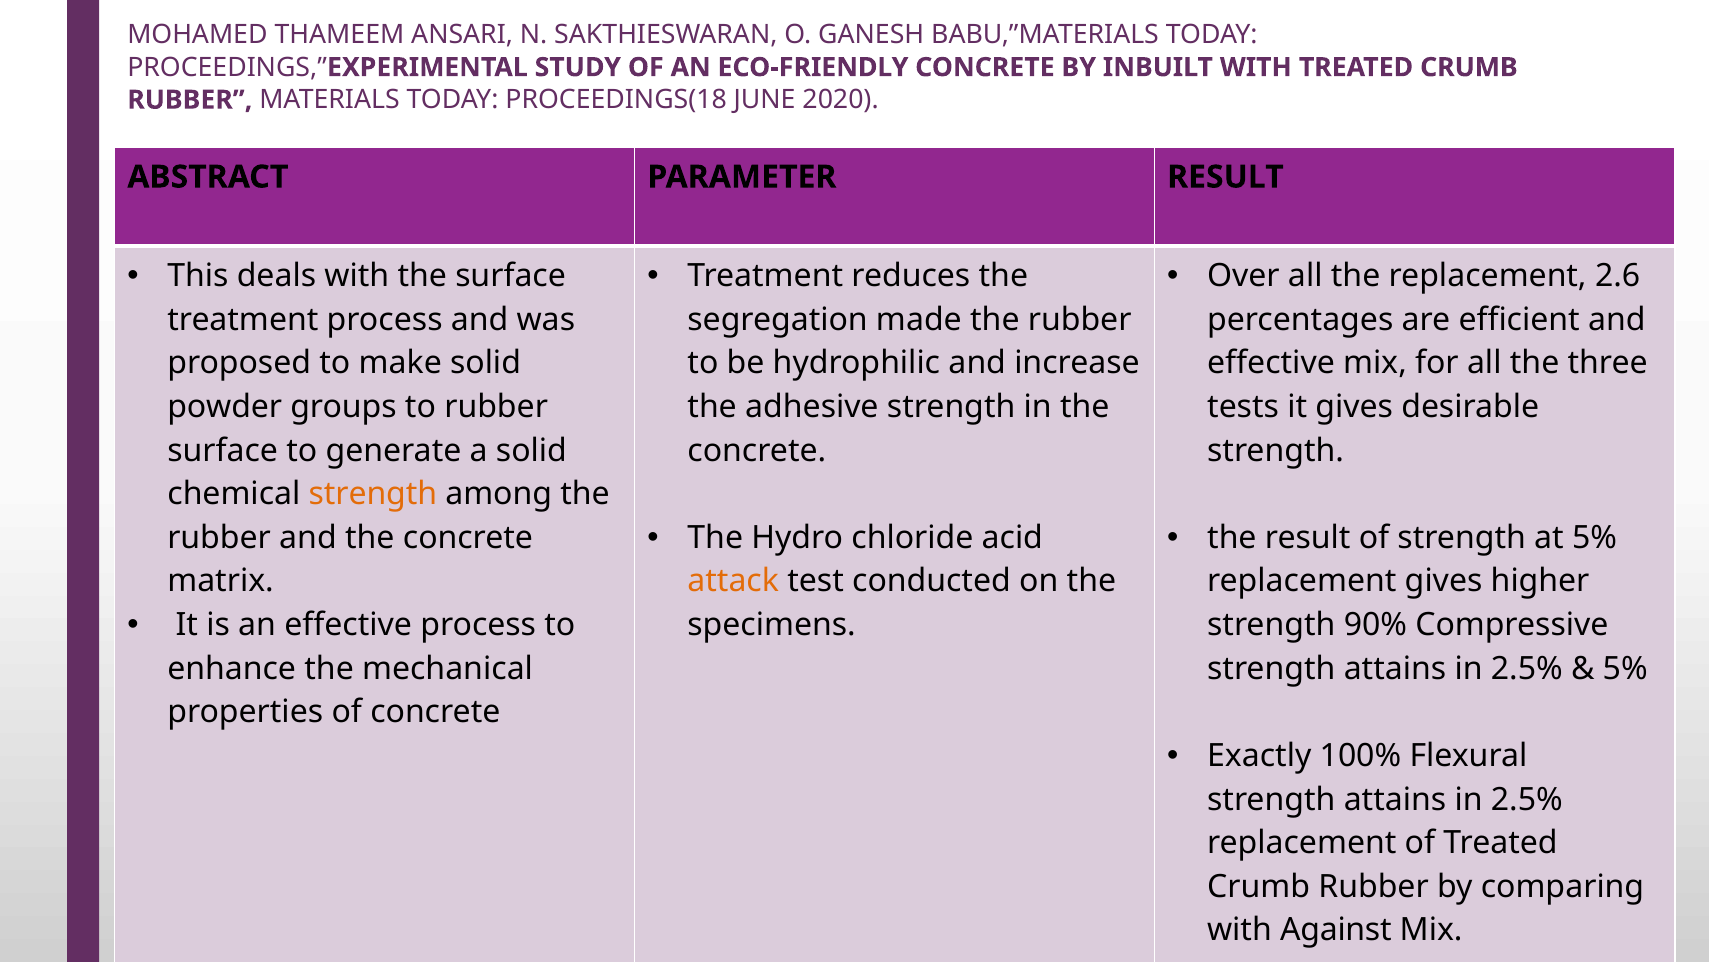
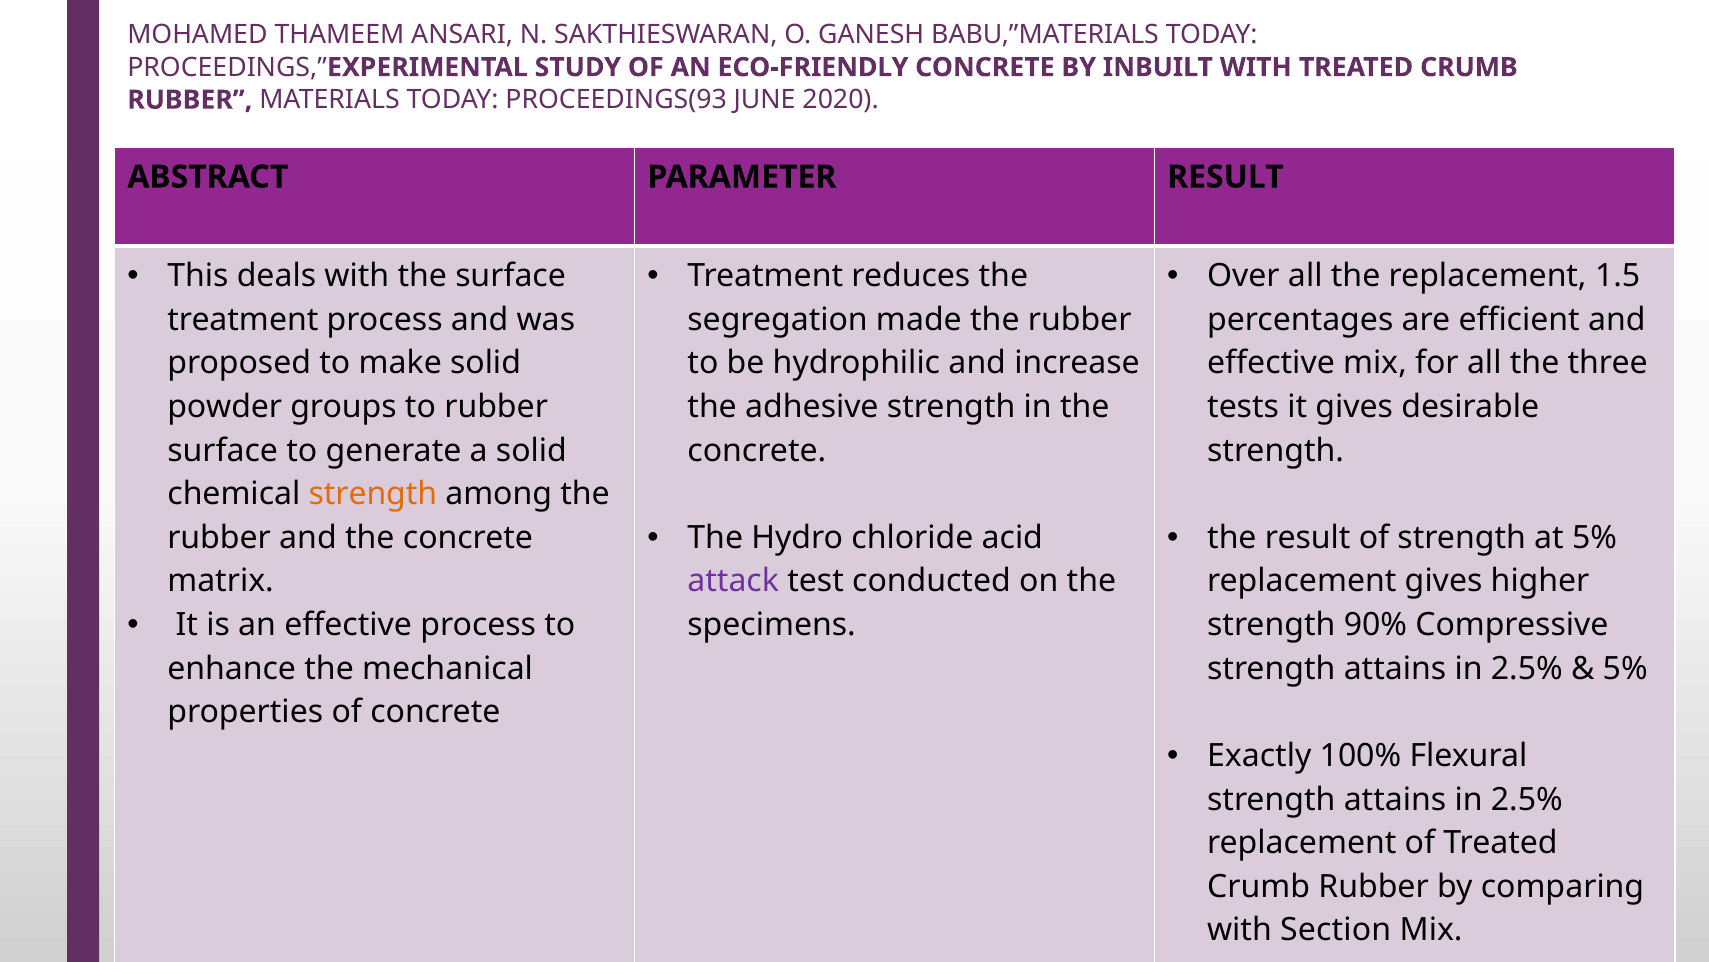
PROCEEDINGS(18: PROCEEDINGS(18 -> PROCEEDINGS(93
2.6: 2.6 -> 1.5
attack colour: orange -> purple
Against: Against -> Section
